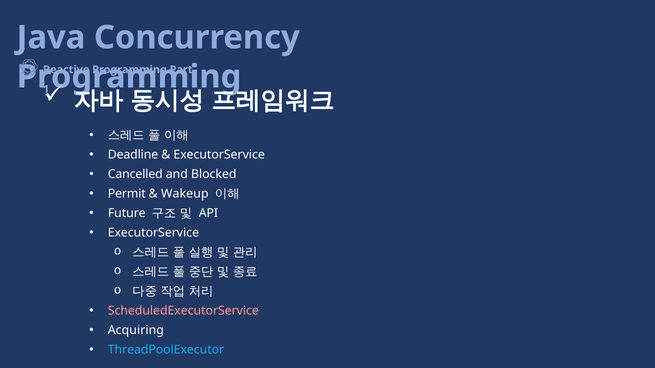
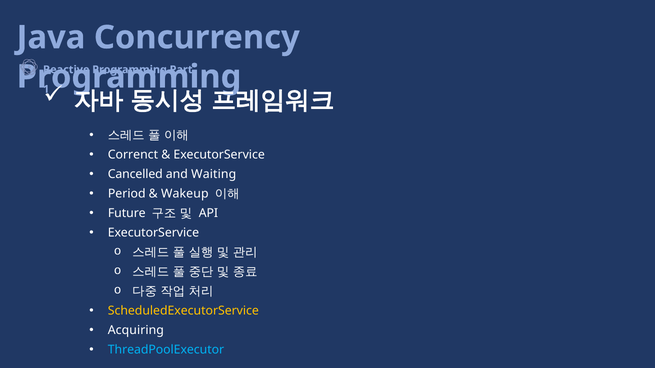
Deadline: Deadline -> Correnct
Blocked: Blocked -> Waiting
Permit: Permit -> Period
ScheduledExecutorService colour: pink -> yellow
